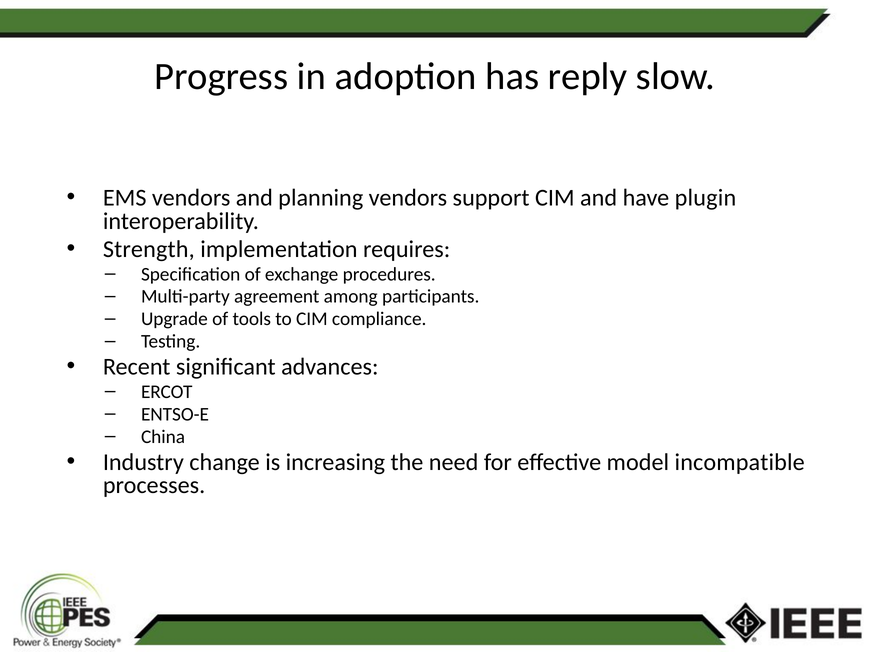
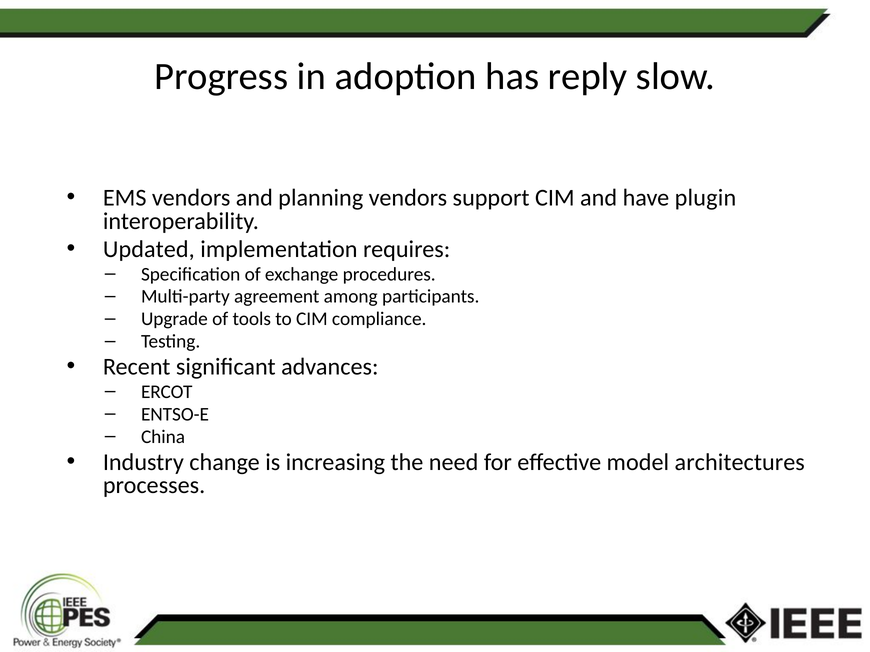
Strength: Strength -> Updated
incompatible: incompatible -> architectures
